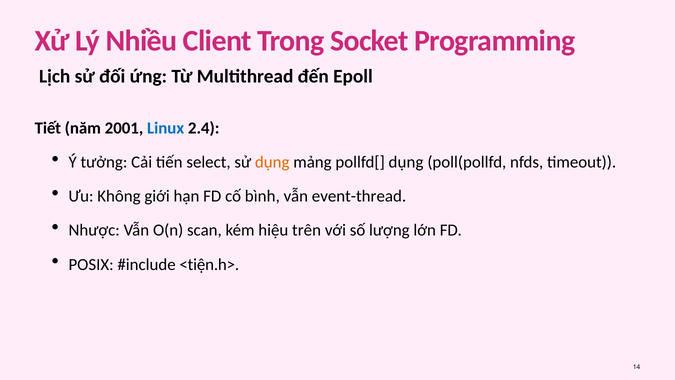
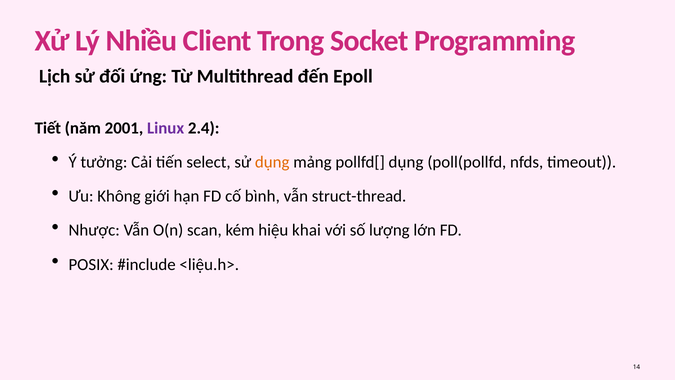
Linux colour: blue -> purple
event-thread: event-thread -> struct-thread
trên: trên -> khai
<tiện.h>: <tiện.h> -> <liệu.h>
